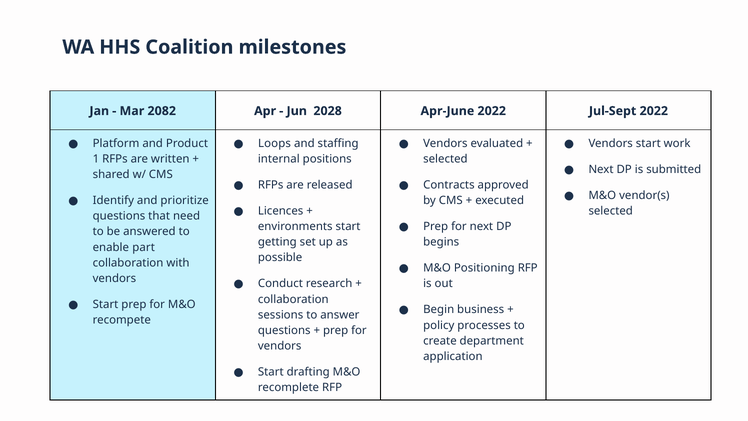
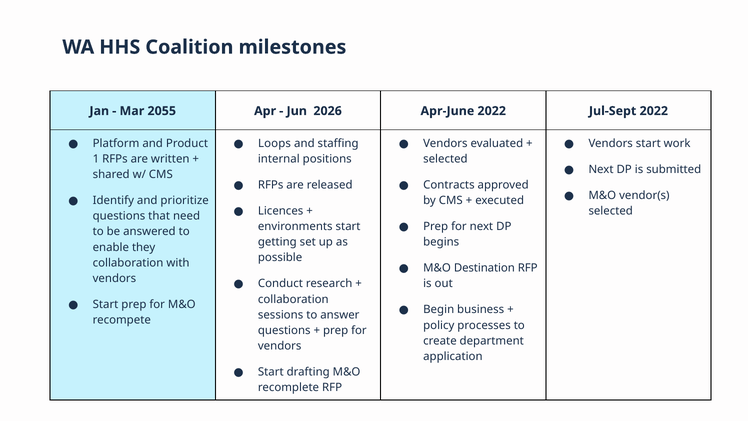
2082: 2082 -> 2055
2028: 2028 -> 2026
part: part -> they
Positioning: Positioning -> Destination
